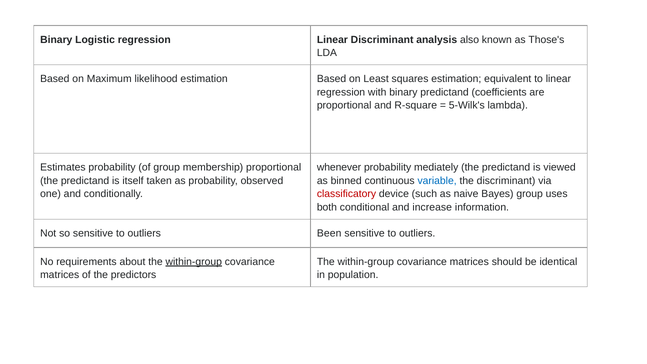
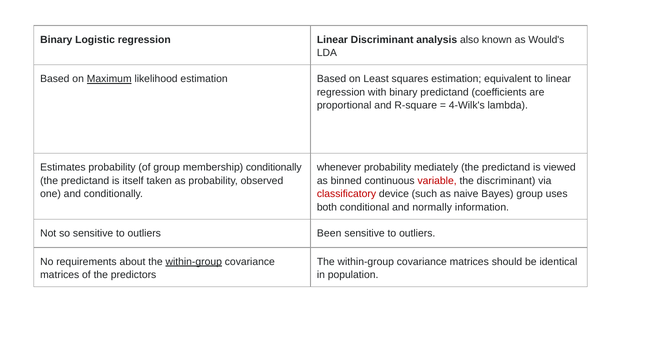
Those's: Those's -> Would's
Maximum underline: none -> present
5-Wilk's: 5-Wilk's -> 4-Wilk's
membership proportional: proportional -> conditionally
variable colour: blue -> red
increase: increase -> normally
